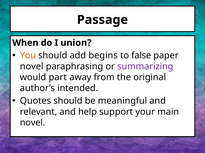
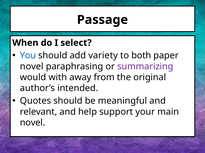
union: union -> select
You colour: orange -> blue
begins: begins -> variety
false: false -> both
part: part -> with
